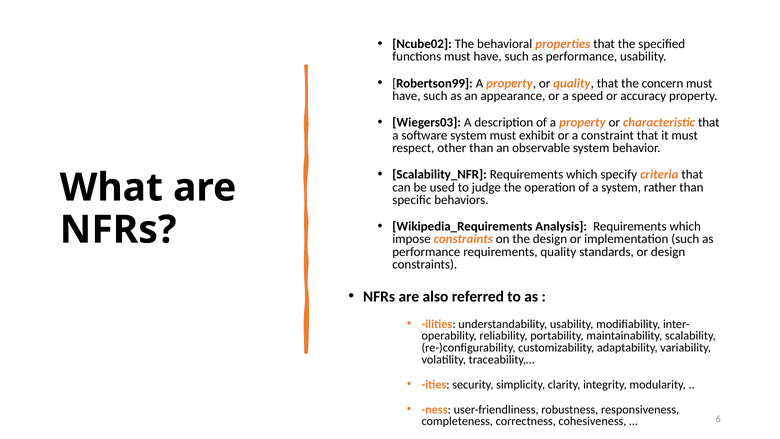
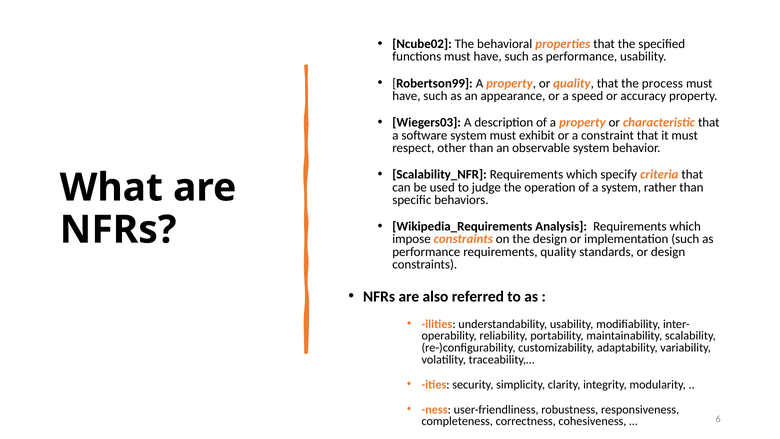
concern: concern -> process
